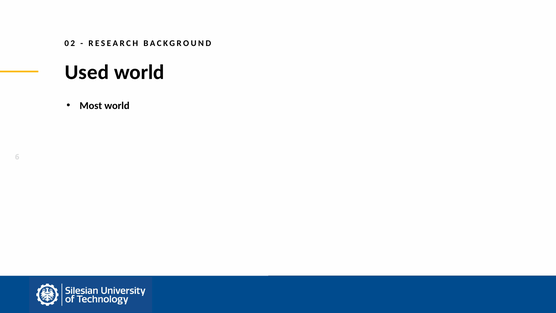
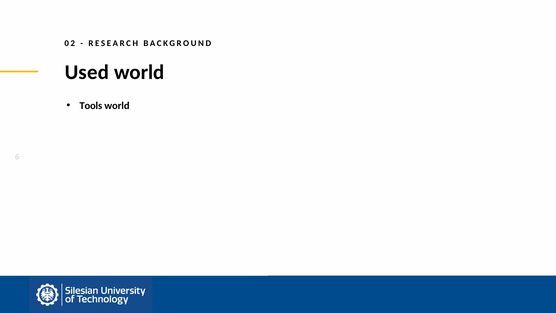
Most: Most -> Tools
